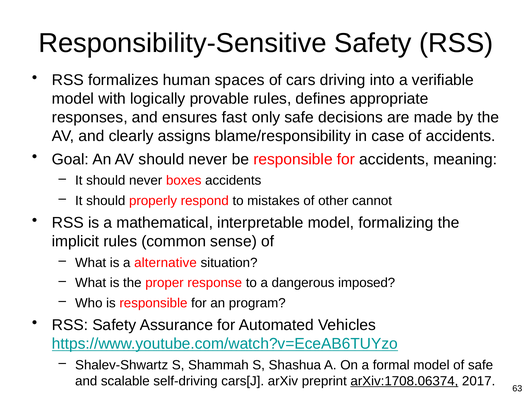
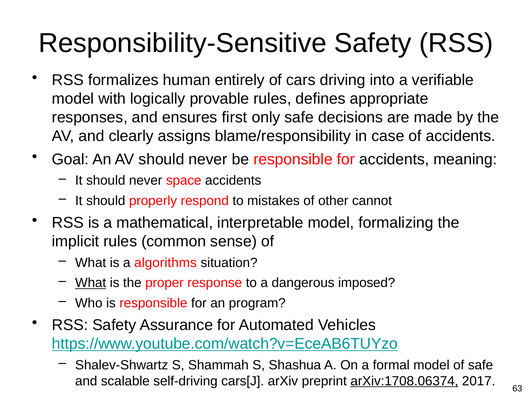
spaces: spaces -> entirely
fast: fast -> first
boxes: boxes -> space
alternative: alternative -> algorithms
What at (91, 283) underline: none -> present
